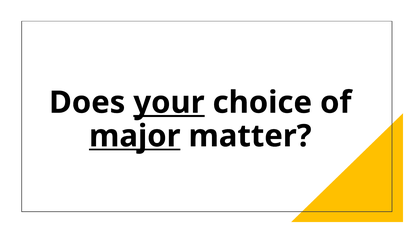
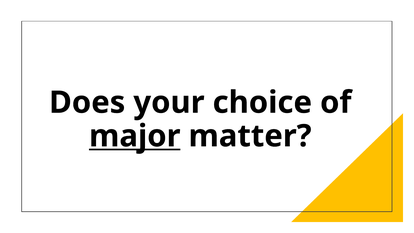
your underline: present -> none
